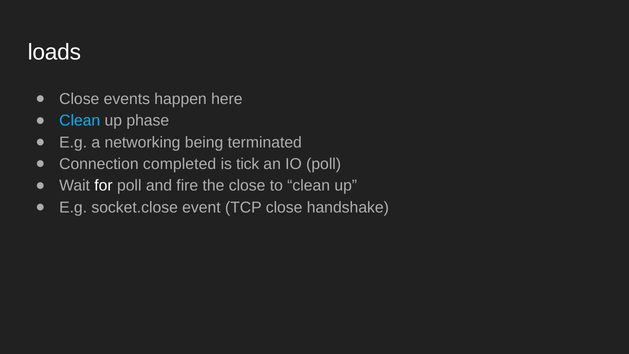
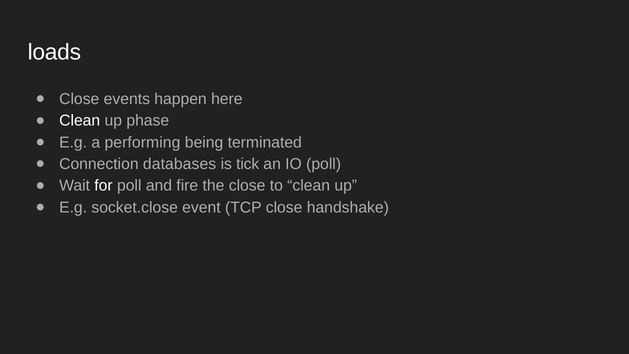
Clean at (80, 121) colour: light blue -> white
networking: networking -> performing
completed: completed -> databases
